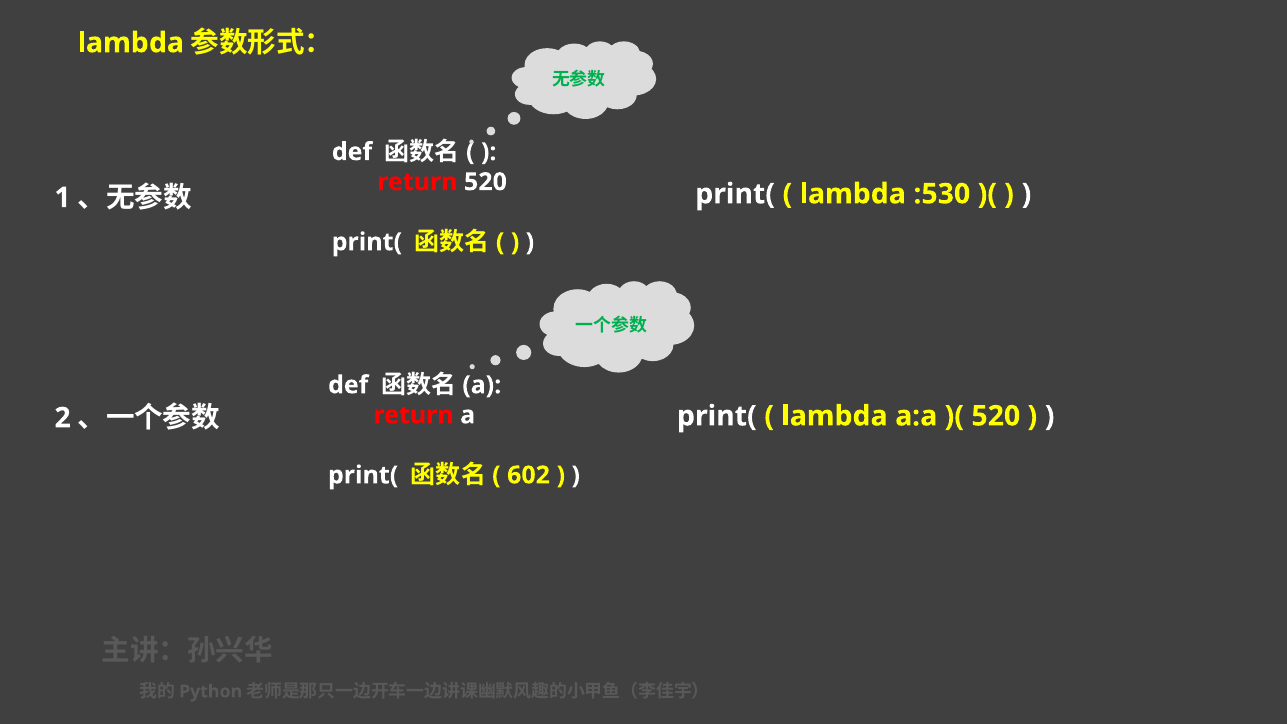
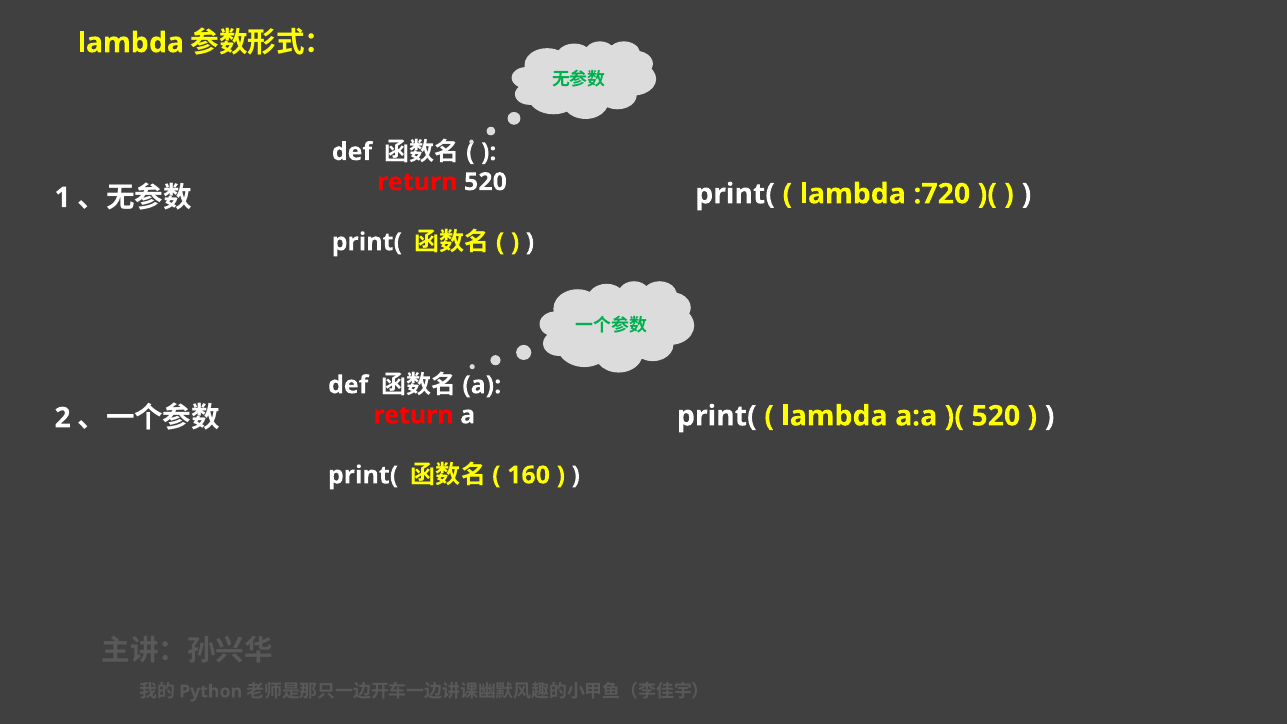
:530: :530 -> :720
602: 602 -> 160
